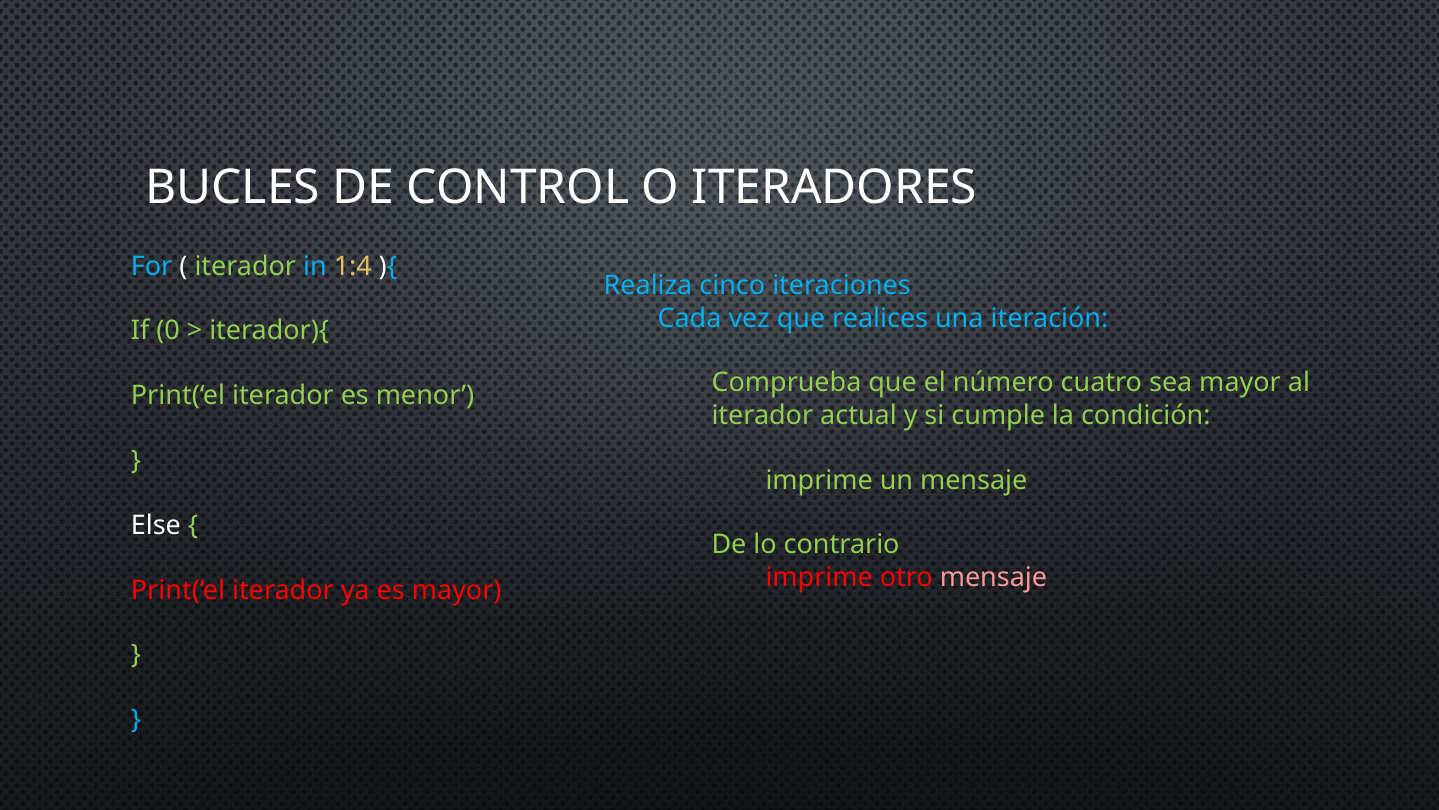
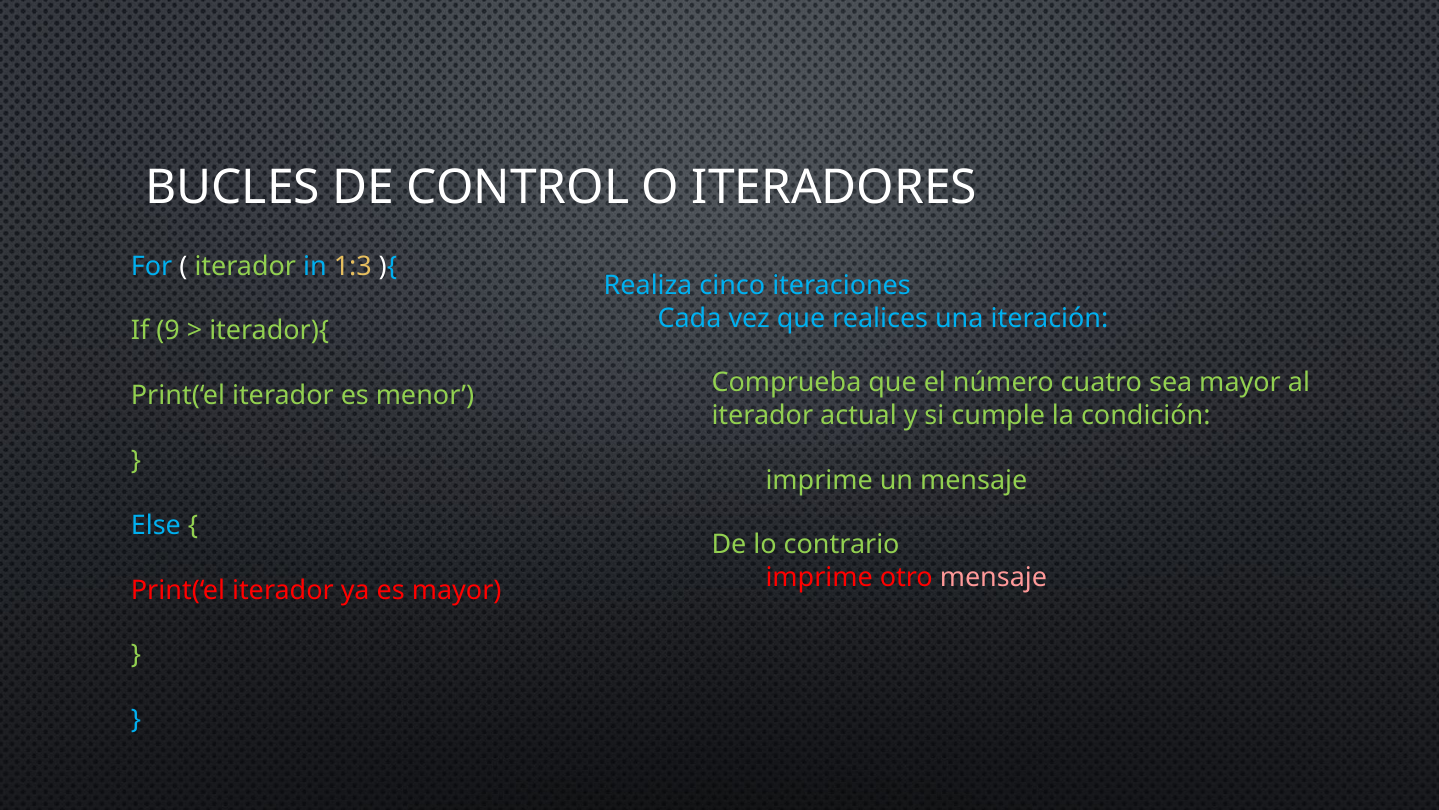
1:4: 1:4 -> 1:3
0: 0 -> 9
Else colour: white -> light blue
